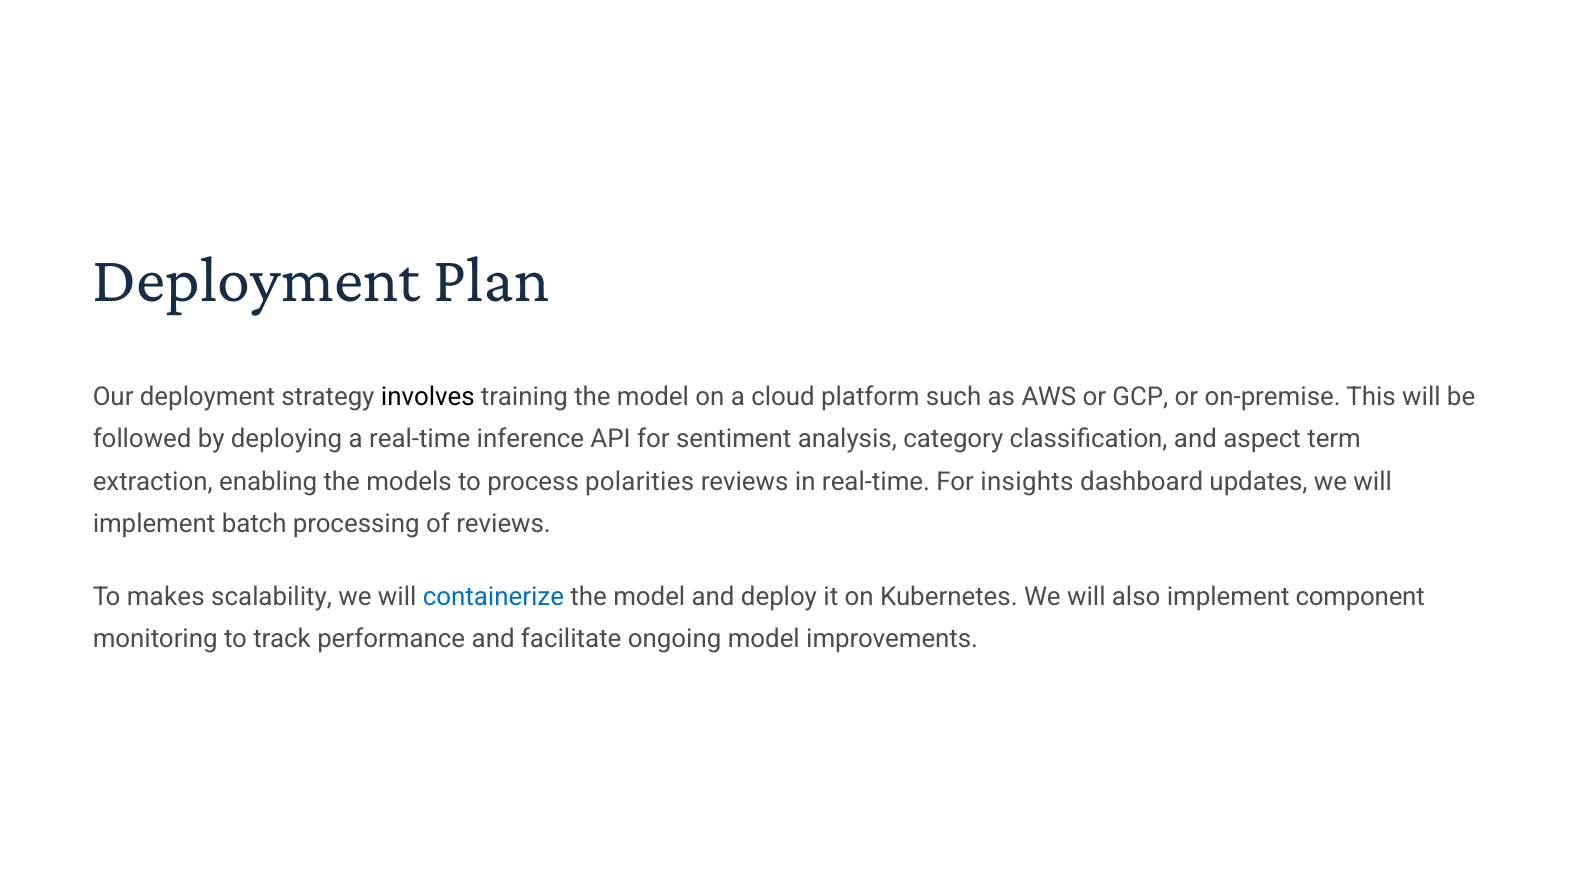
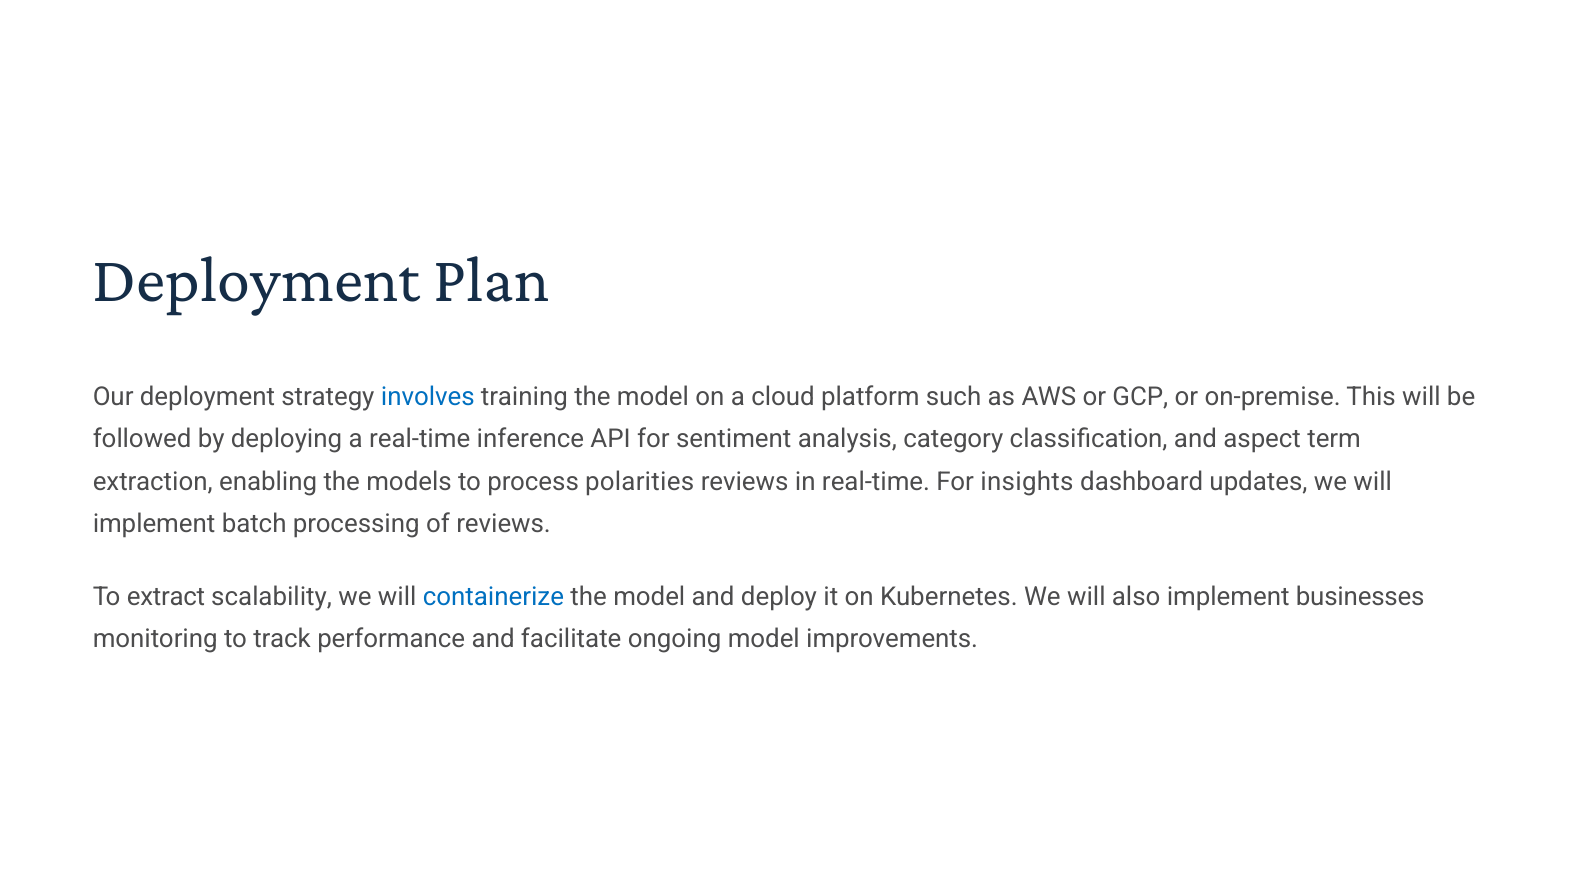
involves colour: black -> blue
makes: makes -> extract
component: component -> businesses
